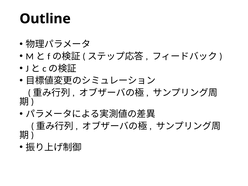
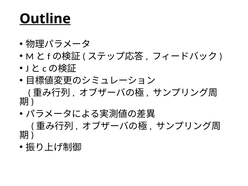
Outline underline: none -> present
